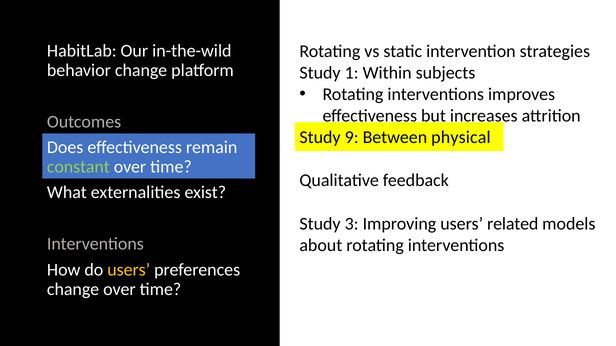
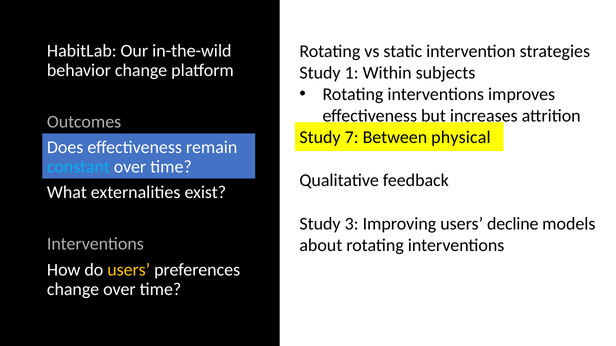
9: 9 -> 7
constant colour: light green -> light blue
related: related -> decline
